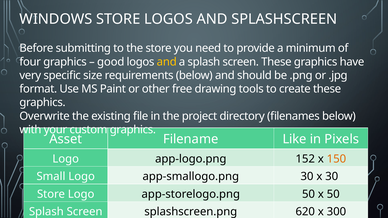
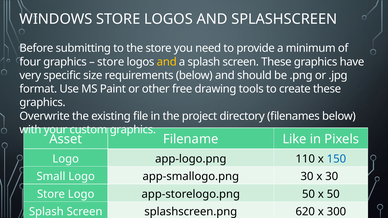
good at (111, 62): good -> store
152: 152 -> 110
150 colour: orange -> blue
